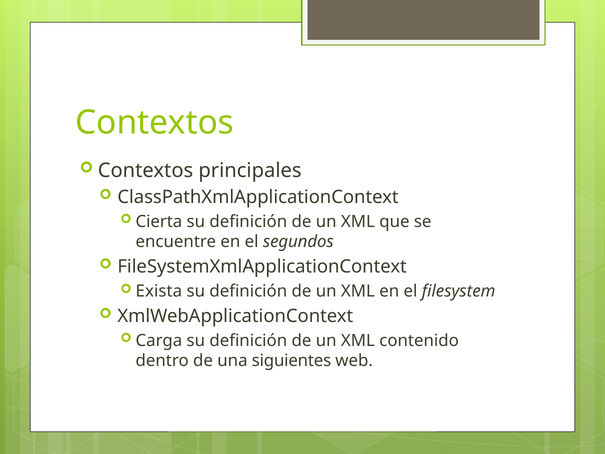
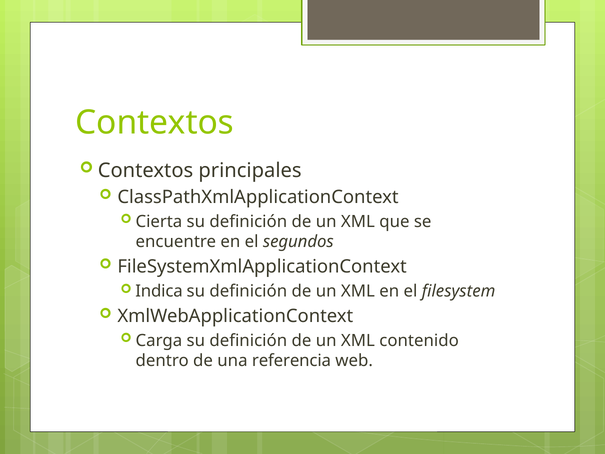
Exista: Exista -> Indica
siguientes: siguientes -> referencia
